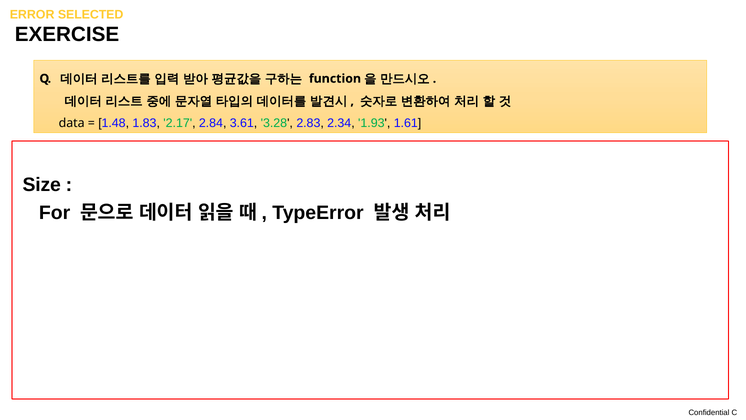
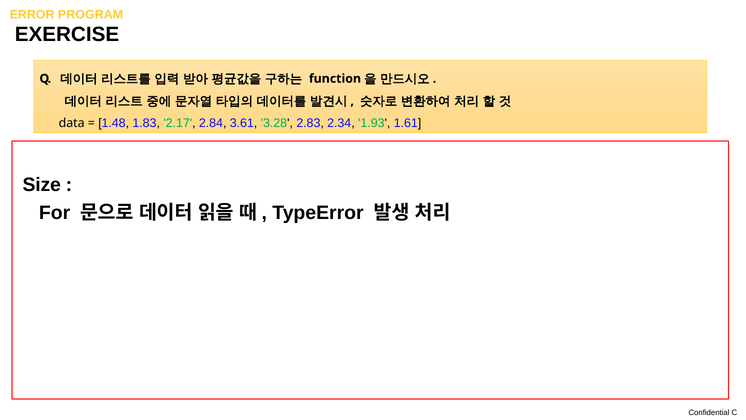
SELECTED: SELECTED -> PROGRAM
